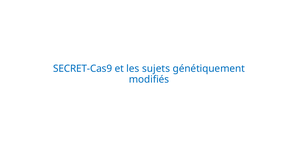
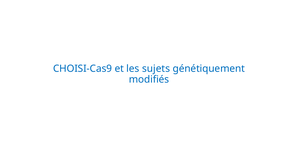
SECRET-Cas9: SECRET-Cas9 -> CHOISI-Cas9
